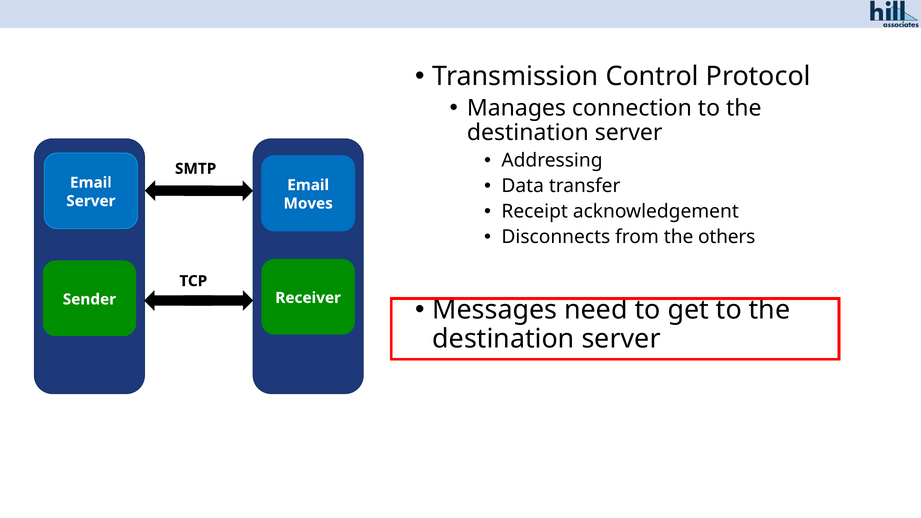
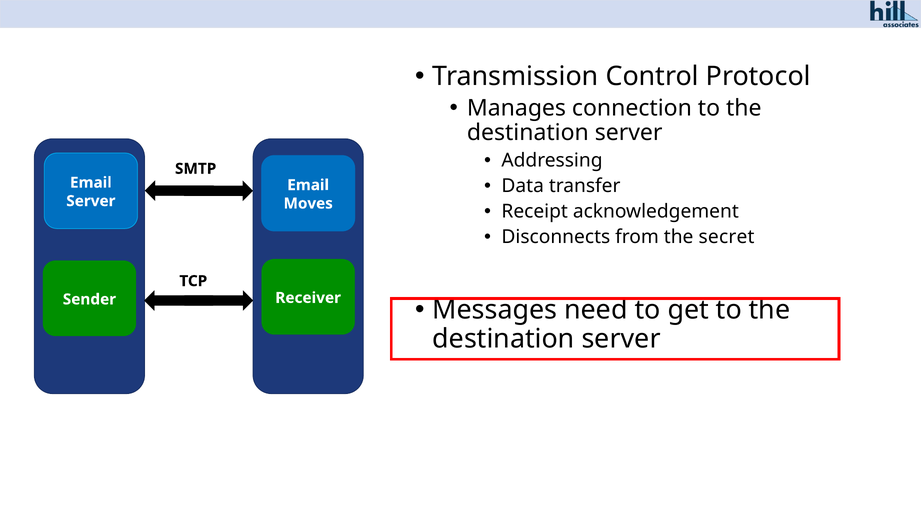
others: others -> secret
